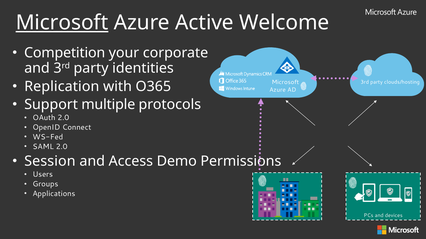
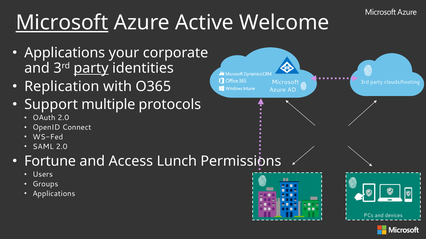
Competition at (65, 53): Competition -> Applications
party at (91, 68) underline: none -> present
Session: Session -> Fortune
Demo: Demo -> Lunch
